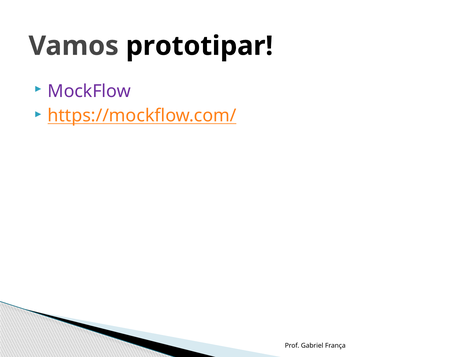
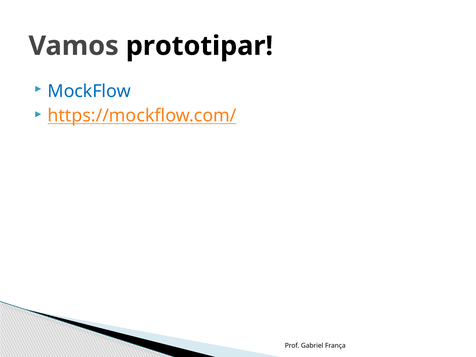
MockFlow colour: purple -> blue
